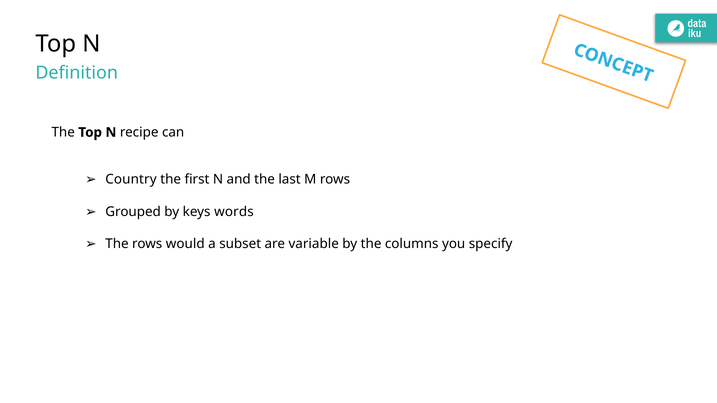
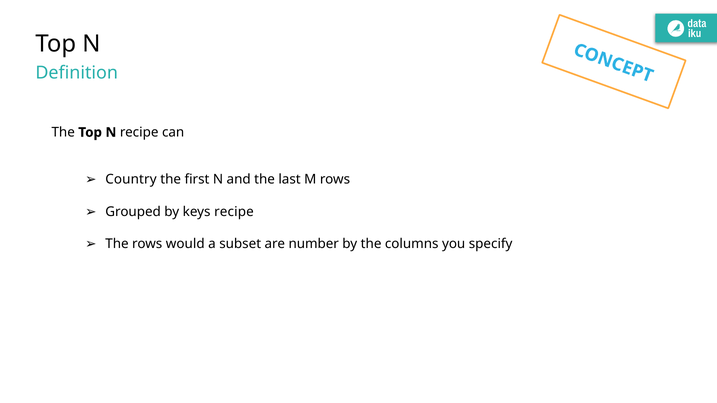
keys words: words -> recipe
variable: variable -> number
